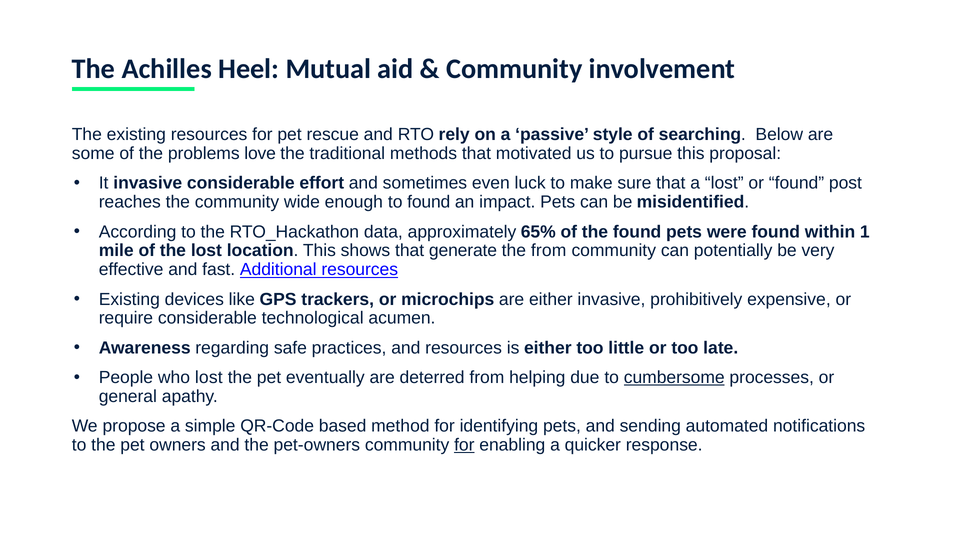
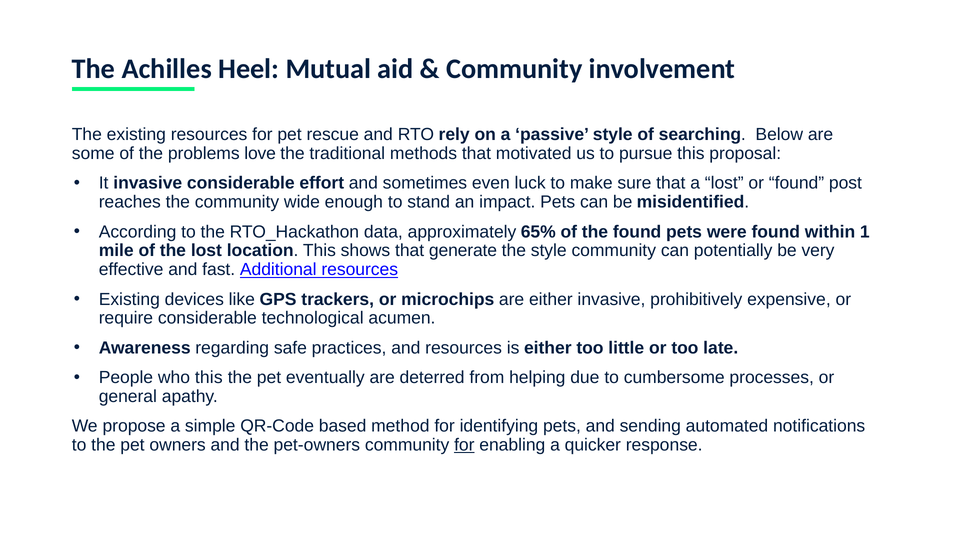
to found: found -> stand
the from: from -> style
who lost: lost -> this
cumbersome underline: present -> none
